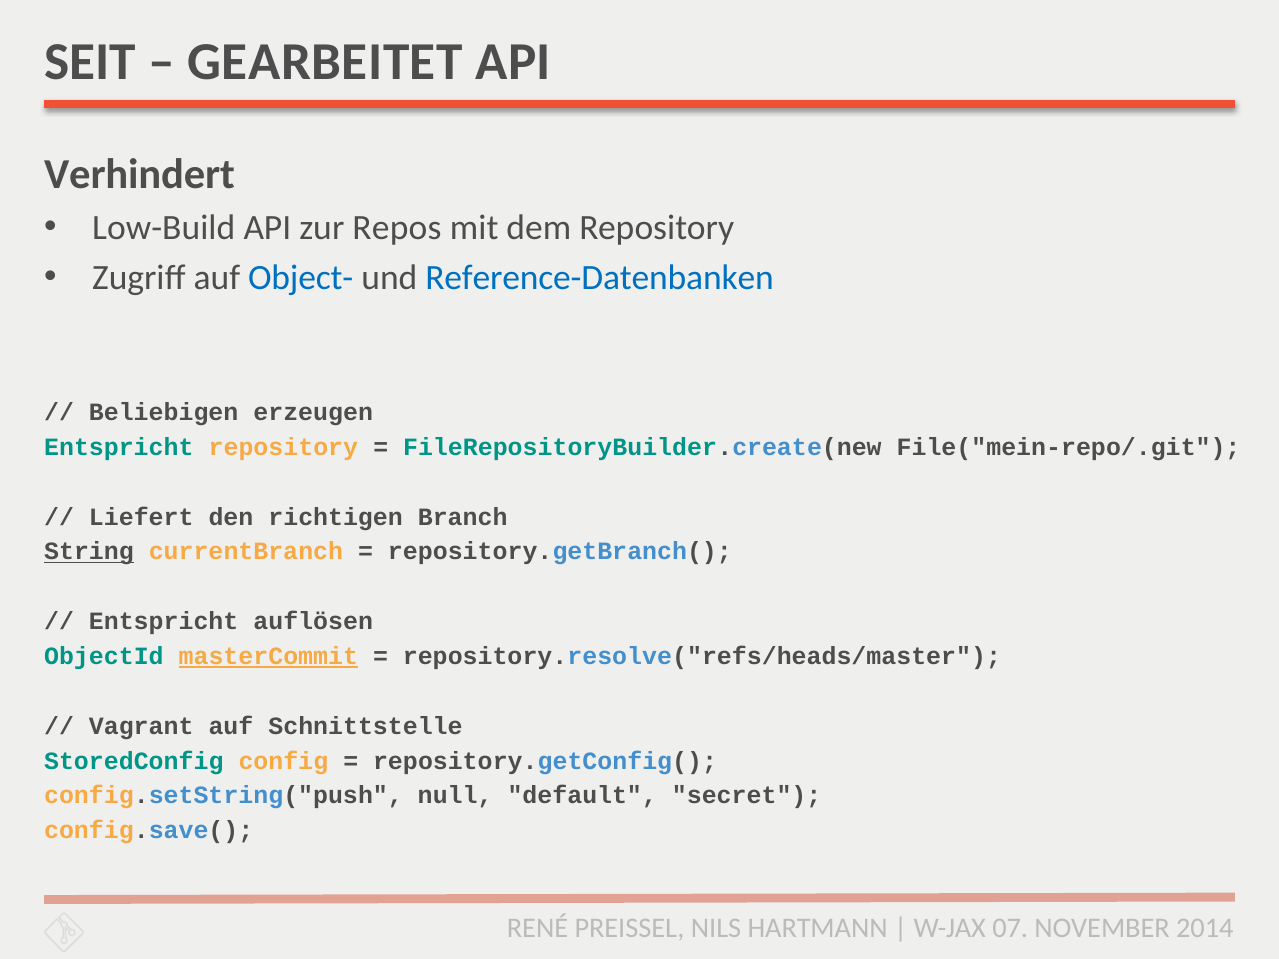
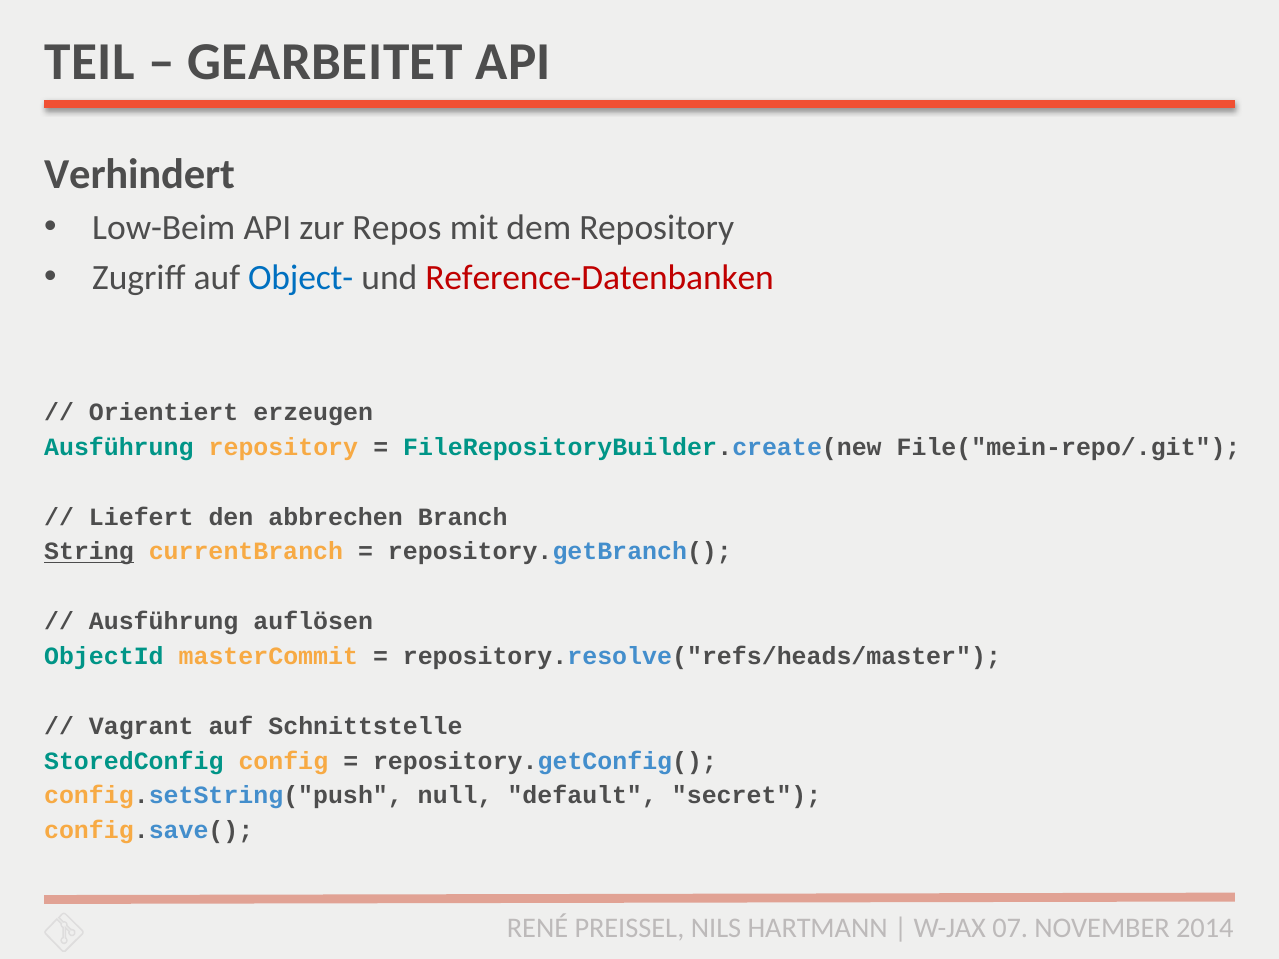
SEIT: SEIT -> TEIL
Low-Build: Low-Build -> Low-Beim
Reference-Datenbanken colour: blue -> red
Beliebigen: Beliebigen -> Orientiert
Entspricht at (119, 447): Entspricht -> Ausführung
richtigen: richtigen -> abbrechen
Entspricht at (164, 622): Entspricht -> Ausführung
masterCommit underline: present -> none
